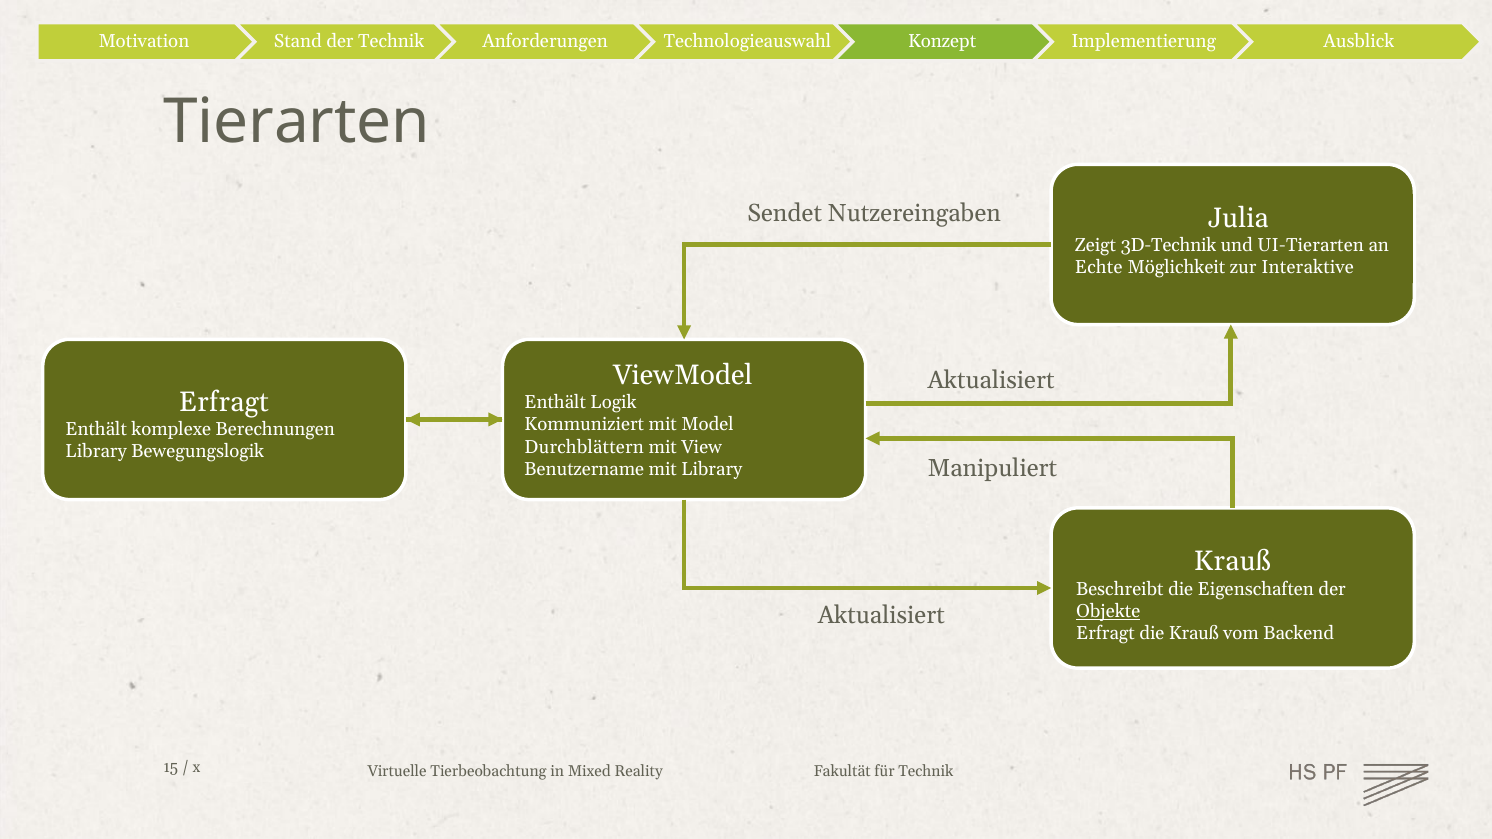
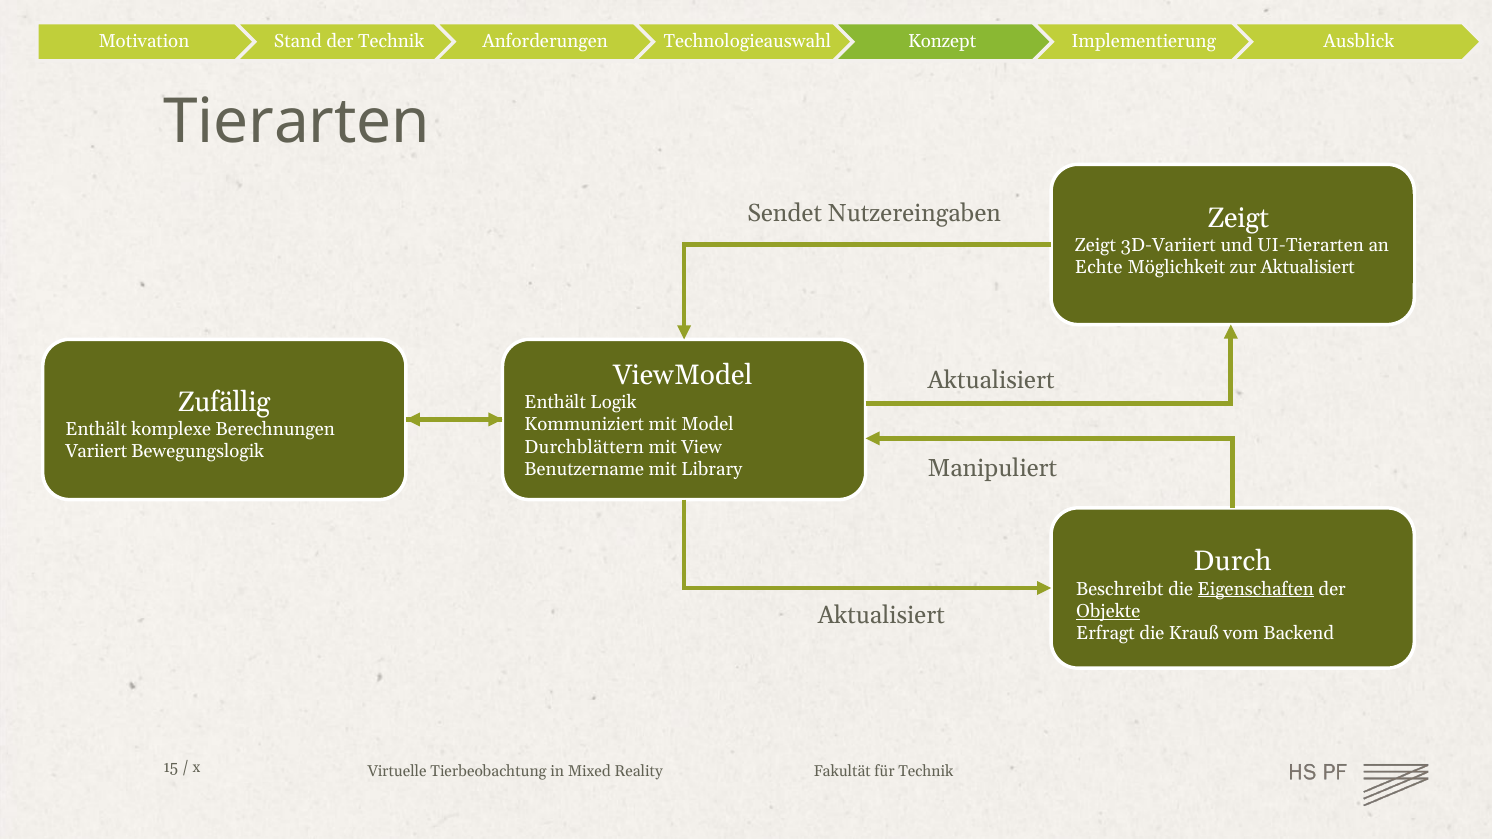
Julia at (1238, 218): Julia -> Zeigt
3D-Technik: 3D-Technik -> 3D-Variiert
zur Interaktive: Interaktive -> Aktualisiert
Erfragt at (224, 402): Erfragt -> Zufällig
Library at (96, 452): Library -> Variiert
Krauß at (1233, 562): Krauß -> Durch
Eigenschaften underline: none -> present
